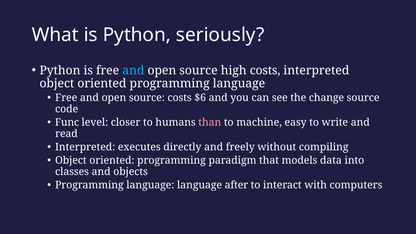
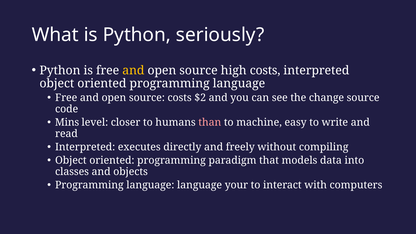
and at (133, 70) colour: light blue -> yellow
$6: $6 -> $2
Func: Func -> Mins
after: after -> your
